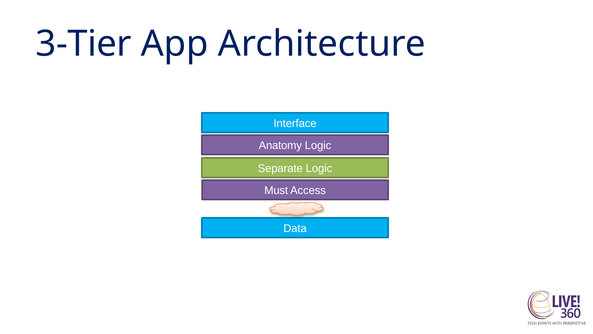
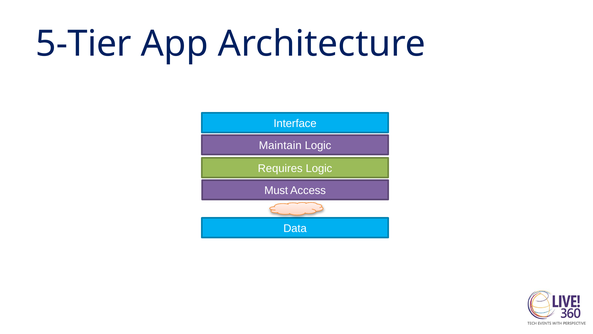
3-Tier: 3-Tier -> 5-Tier
Anatomy: Anatomy -> Maintain
Separate: Separate -> Requires
